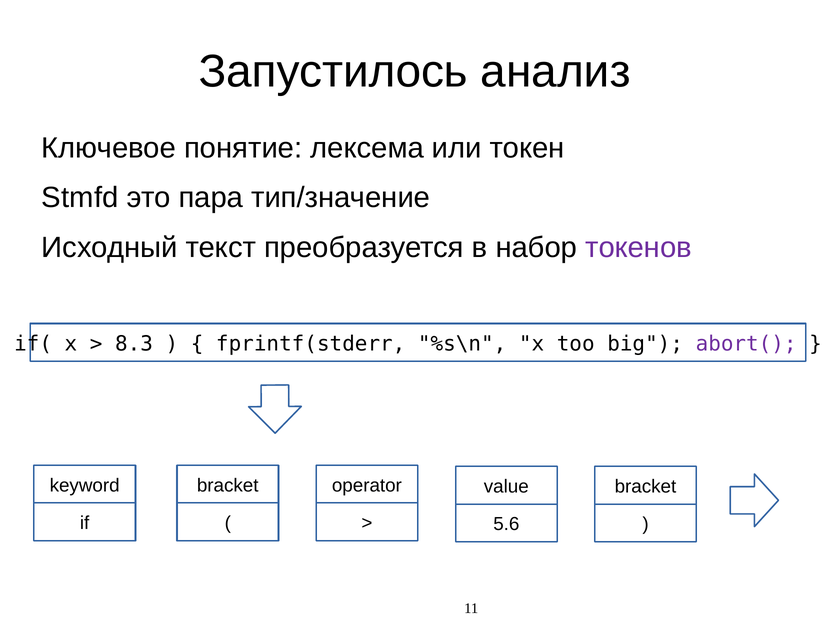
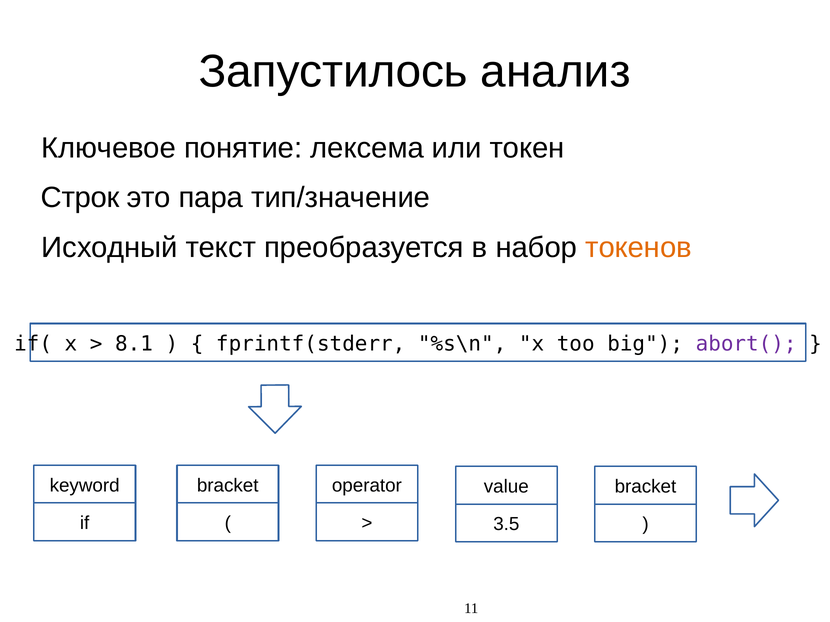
Stmfd: Stmfd -> Строк
токенов colour: purple -> orange
8.3: 8.3 -> 8.1
5.6: 5.6 -> 3.5
